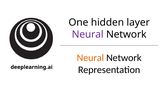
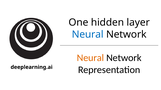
Neural at (88, 35) colour: purple -> blue
